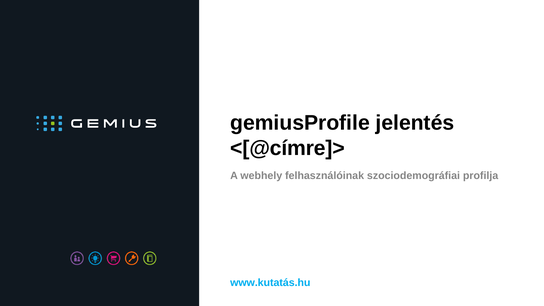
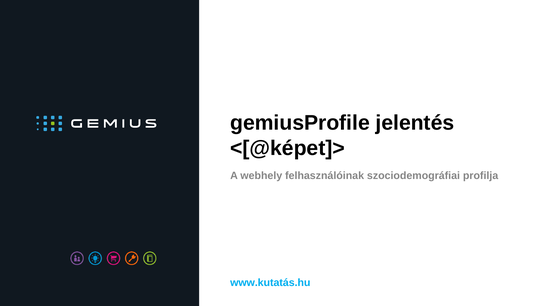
<[@címre]>: <[@címre]> -> <[@képet]>
